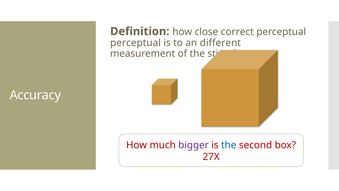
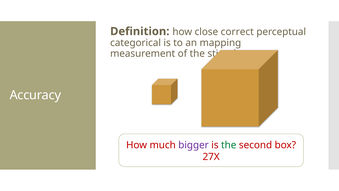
perceptual at (135, 43): perceptual -> categorical
different: different -> mapping
the at (229, 145) colour: blue -> green
